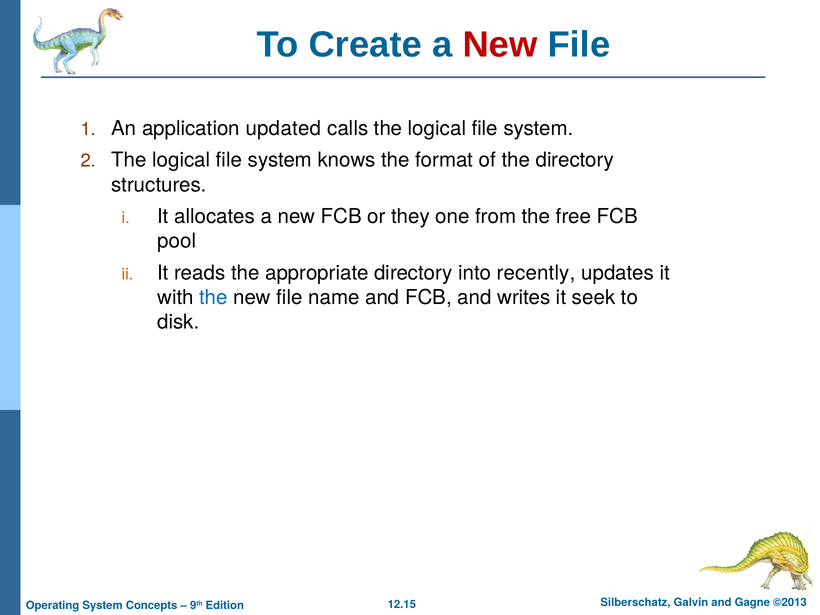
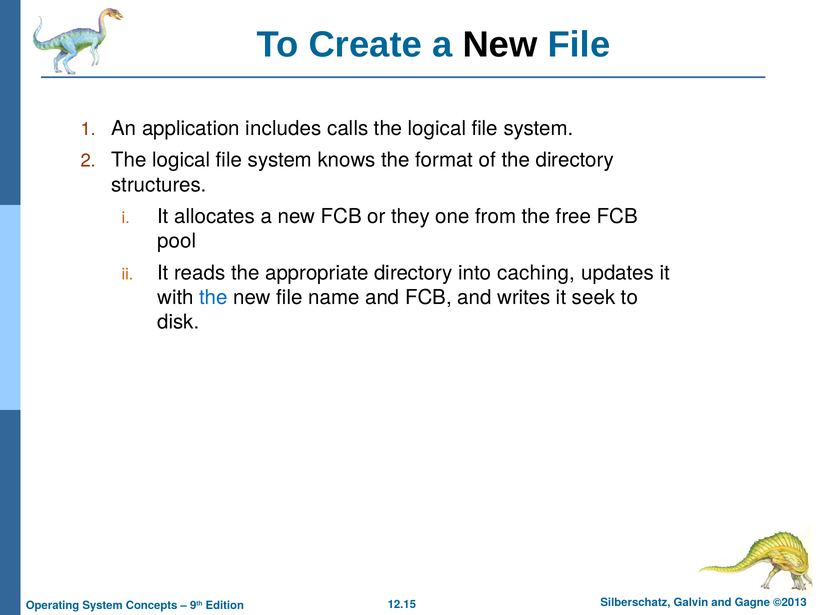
New at (500, 45) colour: red -> black
updated: updated -> includes
recently: recently -> caching
